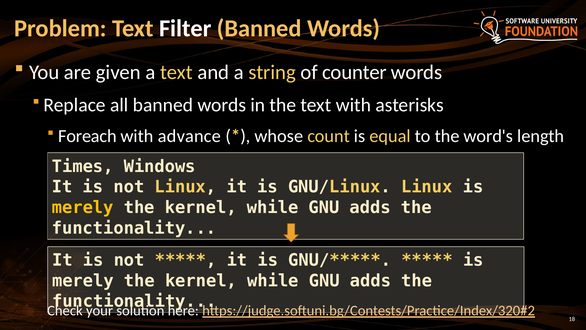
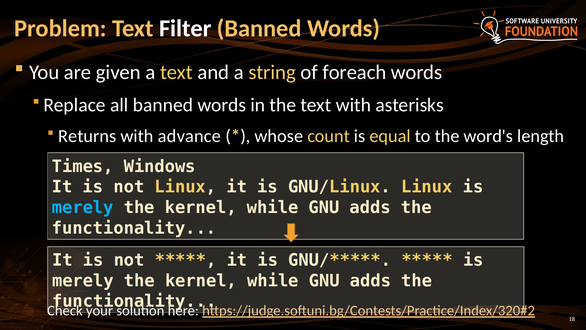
counter: counter -> foreach
Foreach: Foreach -> Returns
merely at (83, 207) colour: yellow -> light blue
